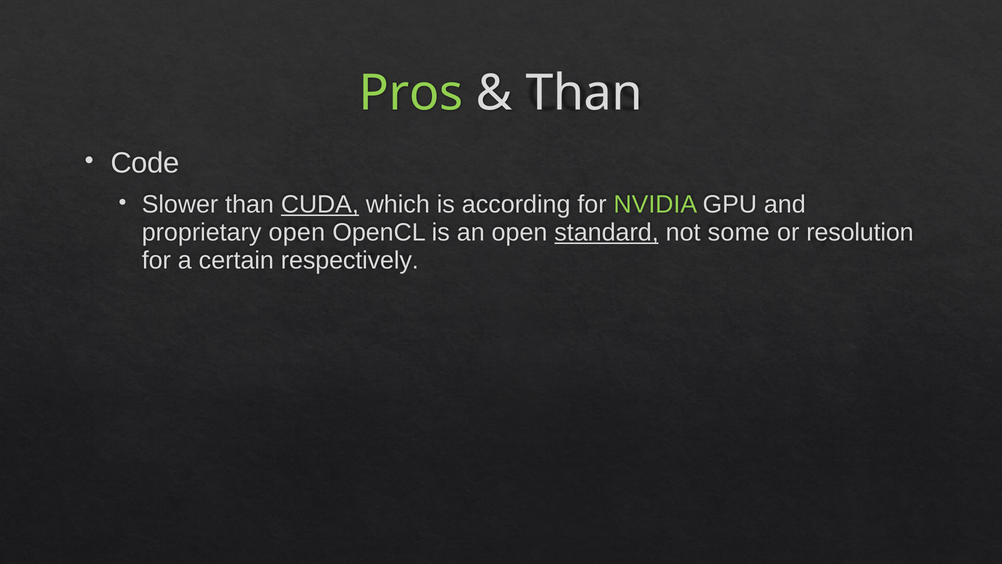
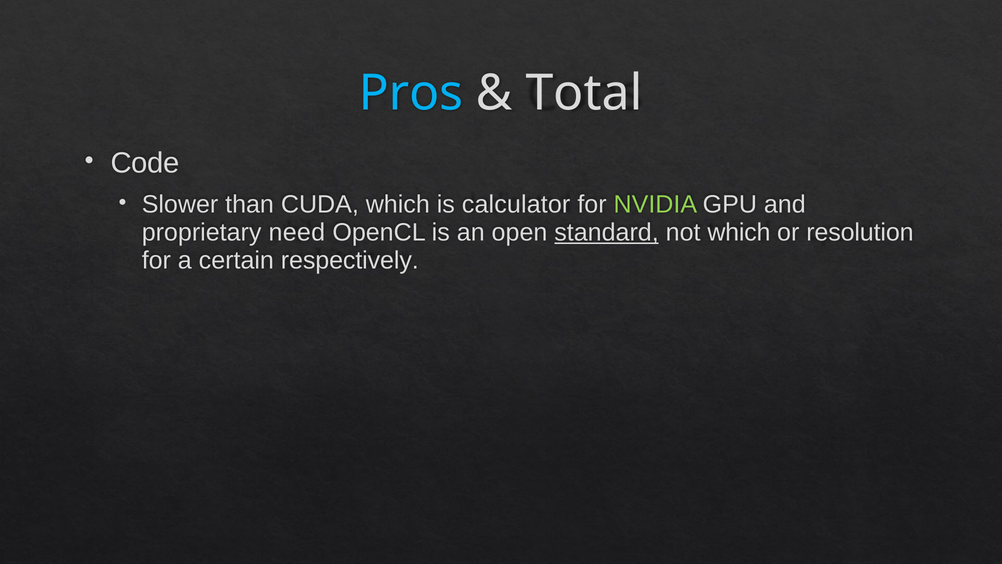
Pros colour: light green -> light blue
Than at (584, 93): Than -> Total
CUDA underline: present -> none
according: according -> calculator
proprietary open: open -> need
not some: some -> which
